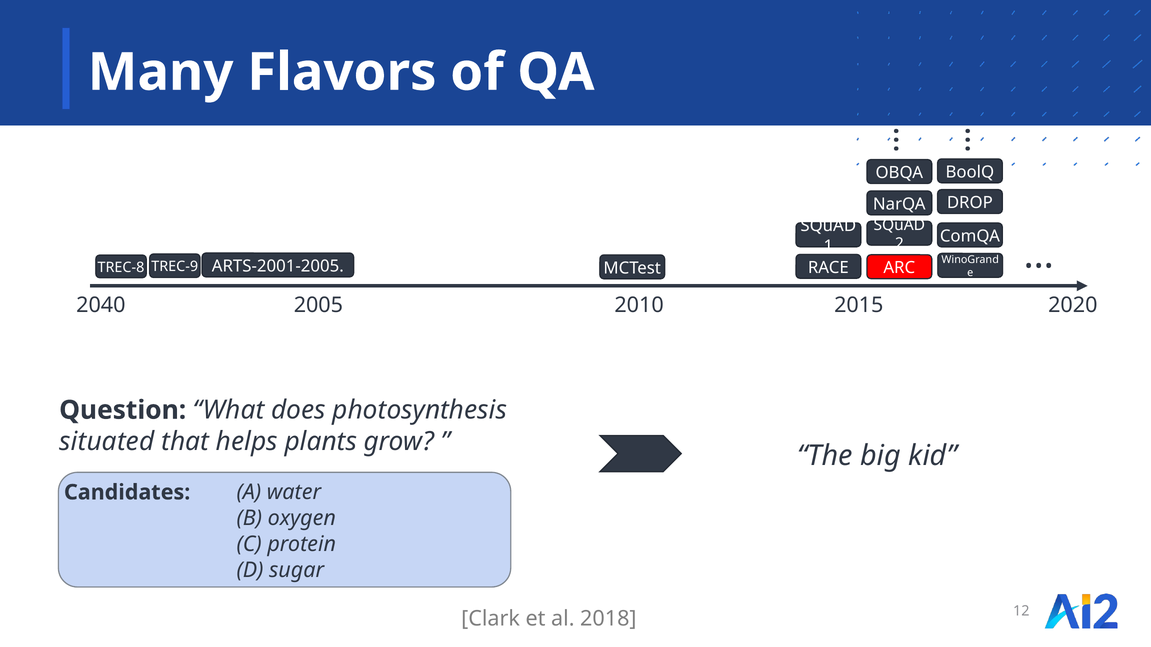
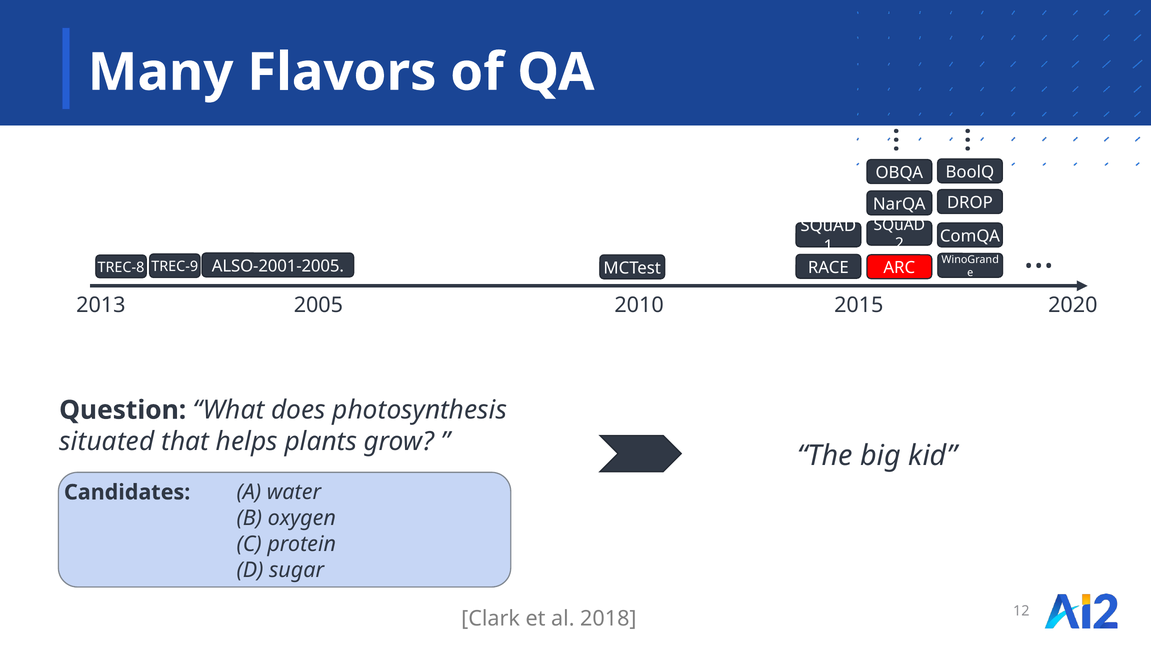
ARTS-2001-2005: ARTS-2001-2005 -> ALSO-2001-2005
2040: 2040 -> 2013
